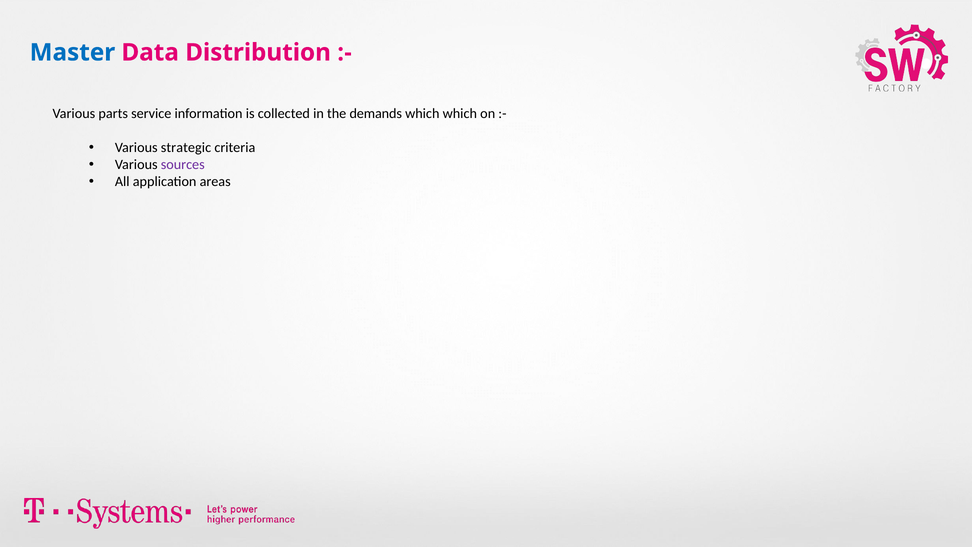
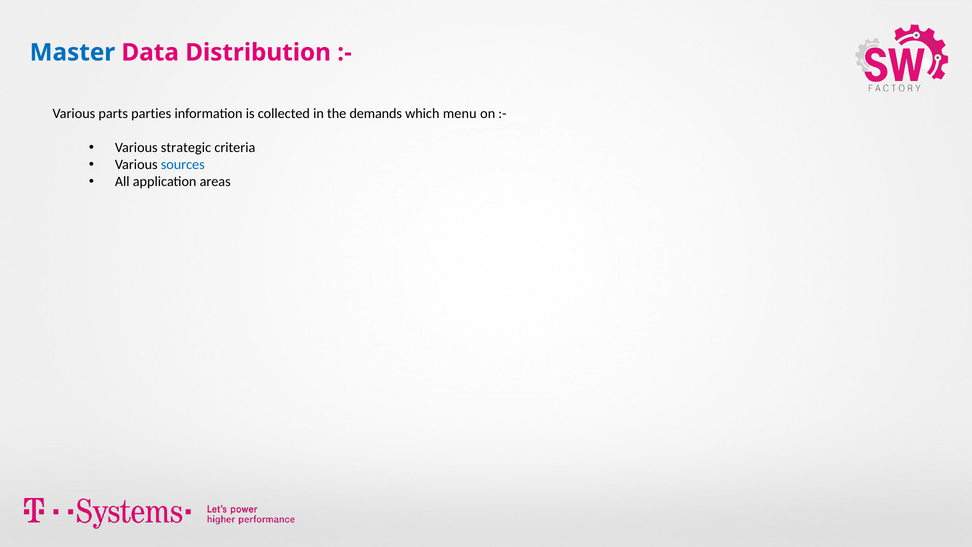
service: service -> parties
which which: which -> menu
sources colour: purple -> blue
